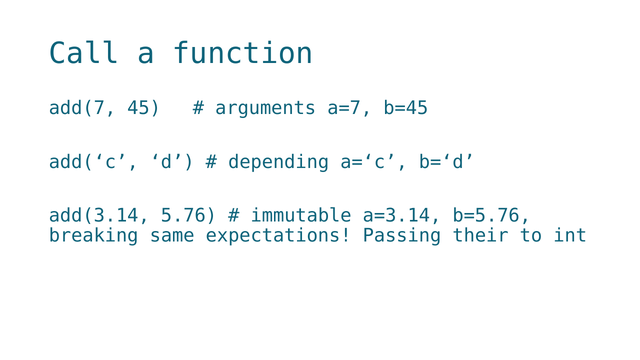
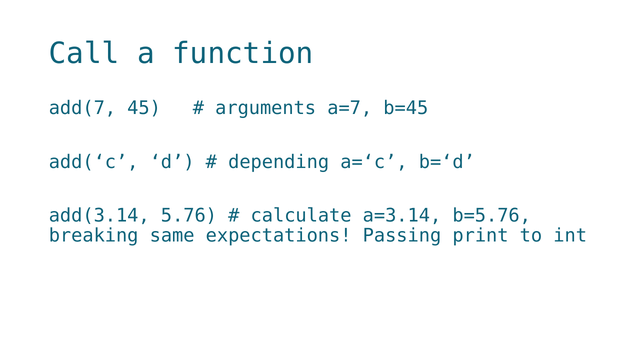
immutable: immutable -> calculate
their: their -> print
